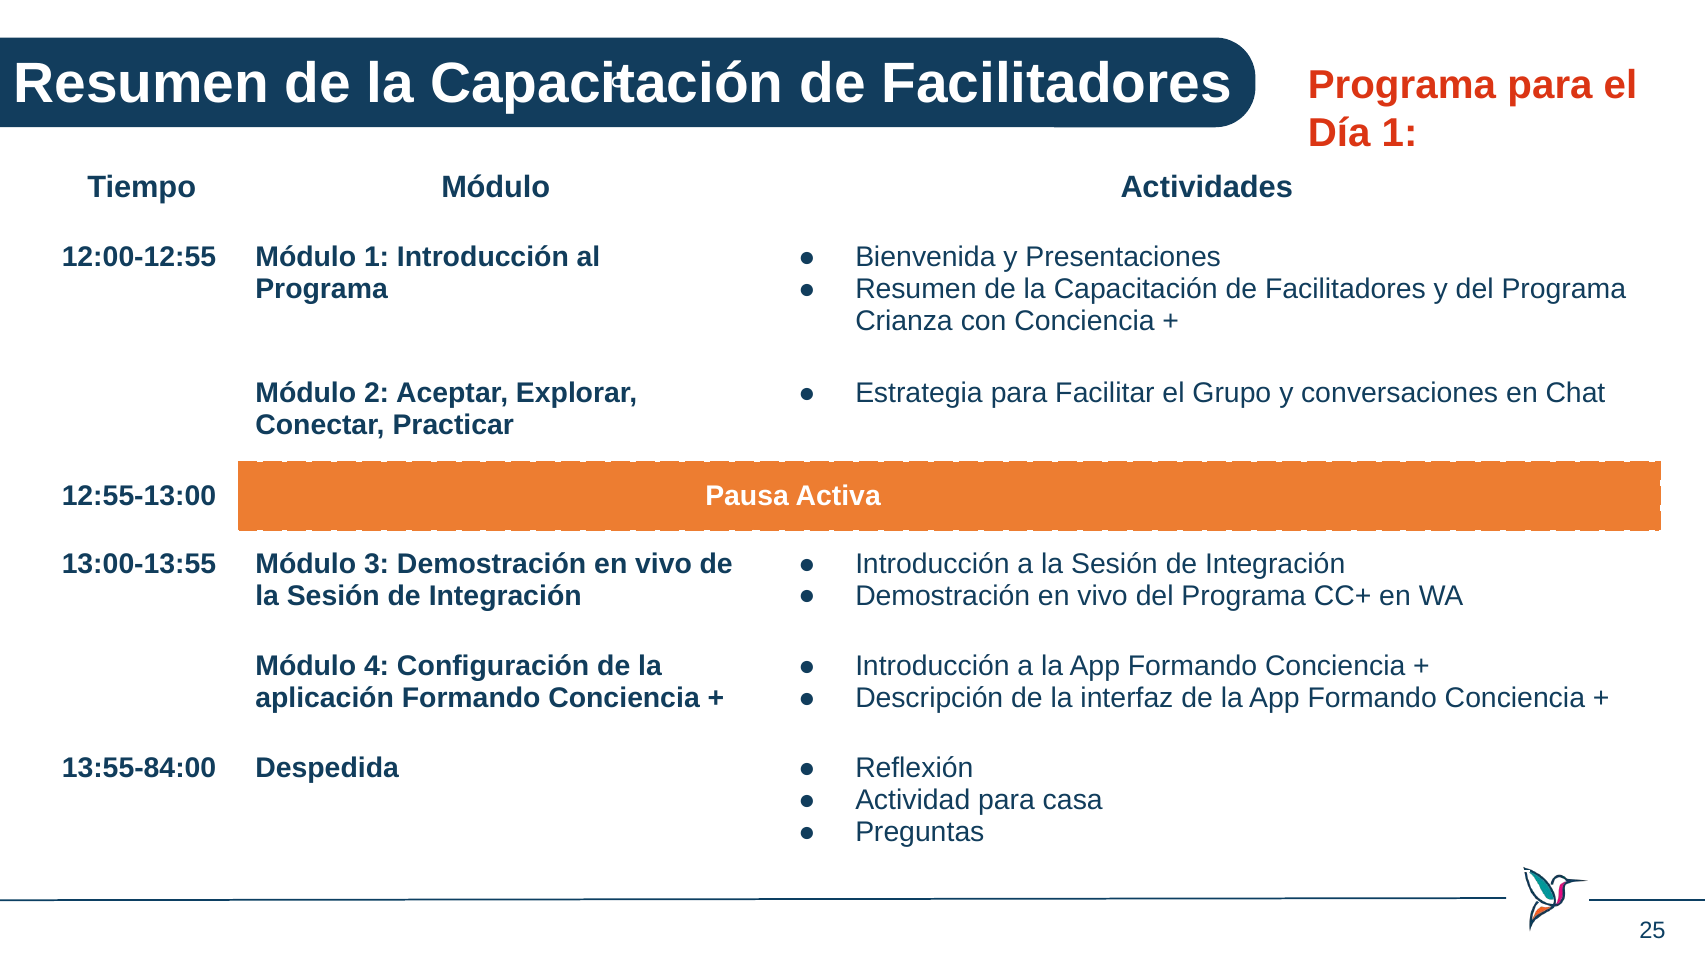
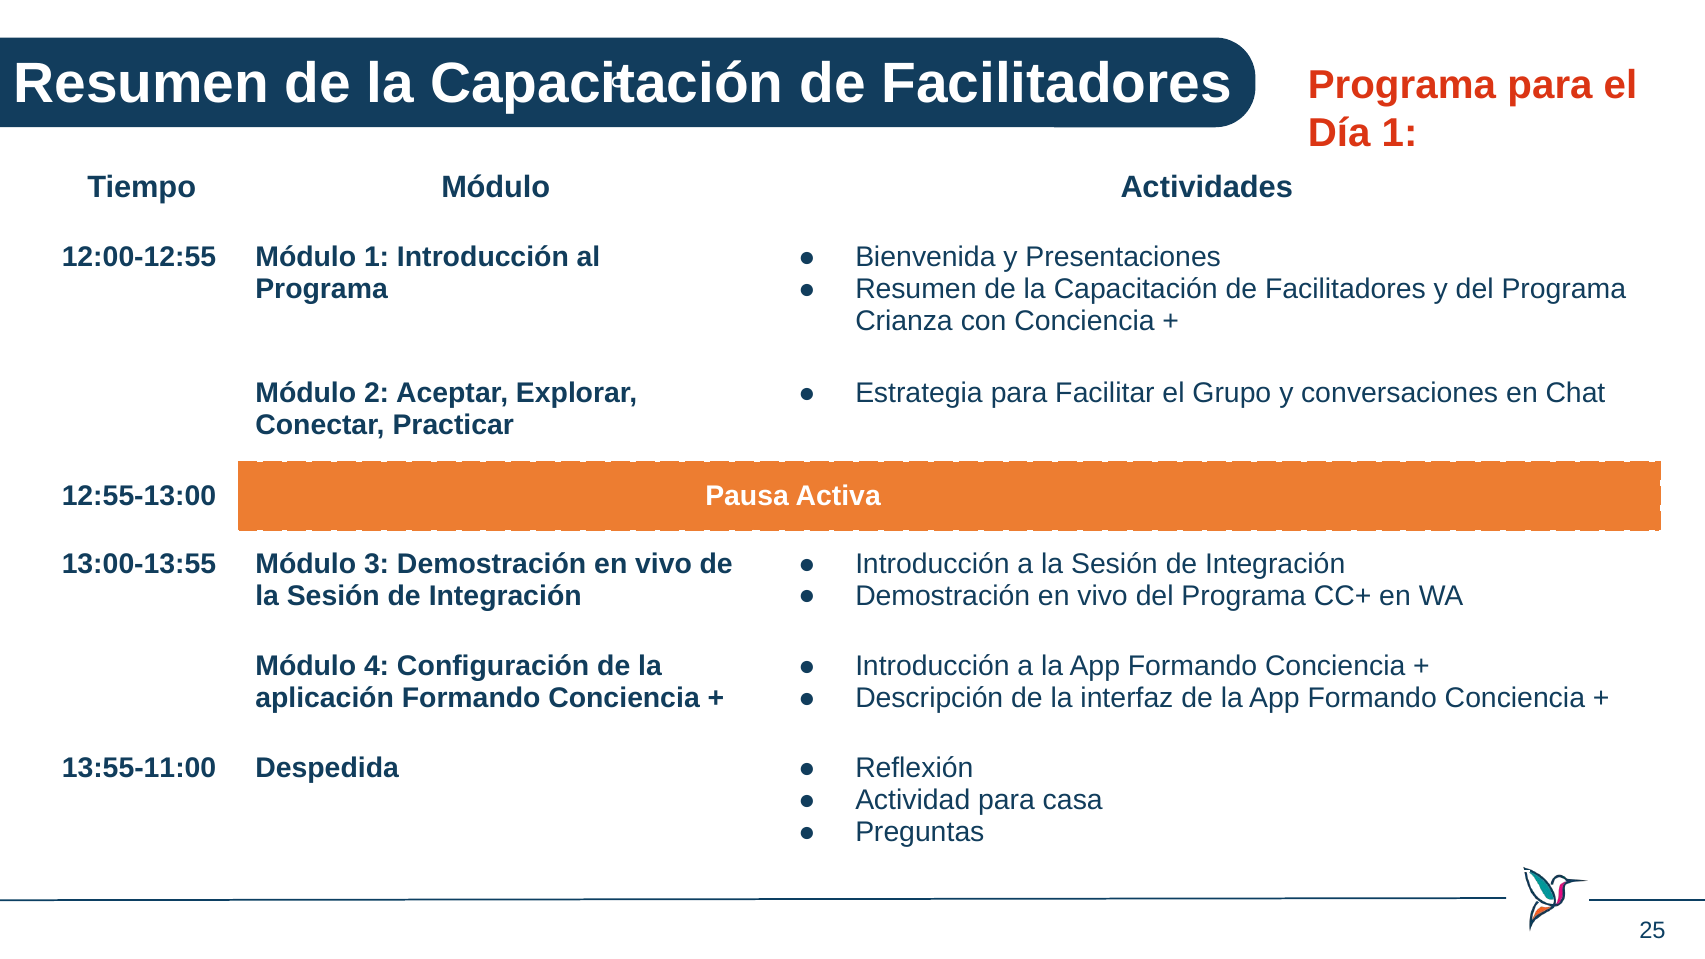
13:55-84:00: 13:55-84:00 -> 13:55-11:00
